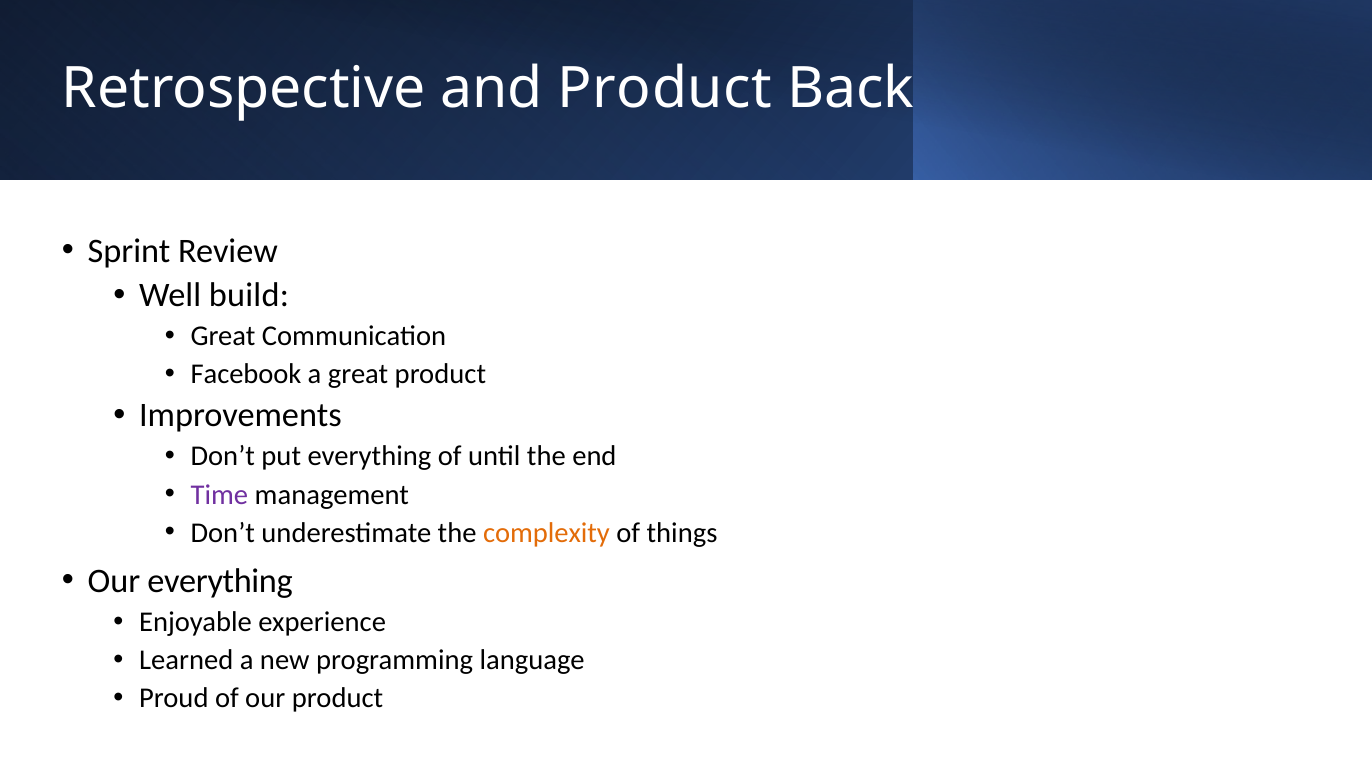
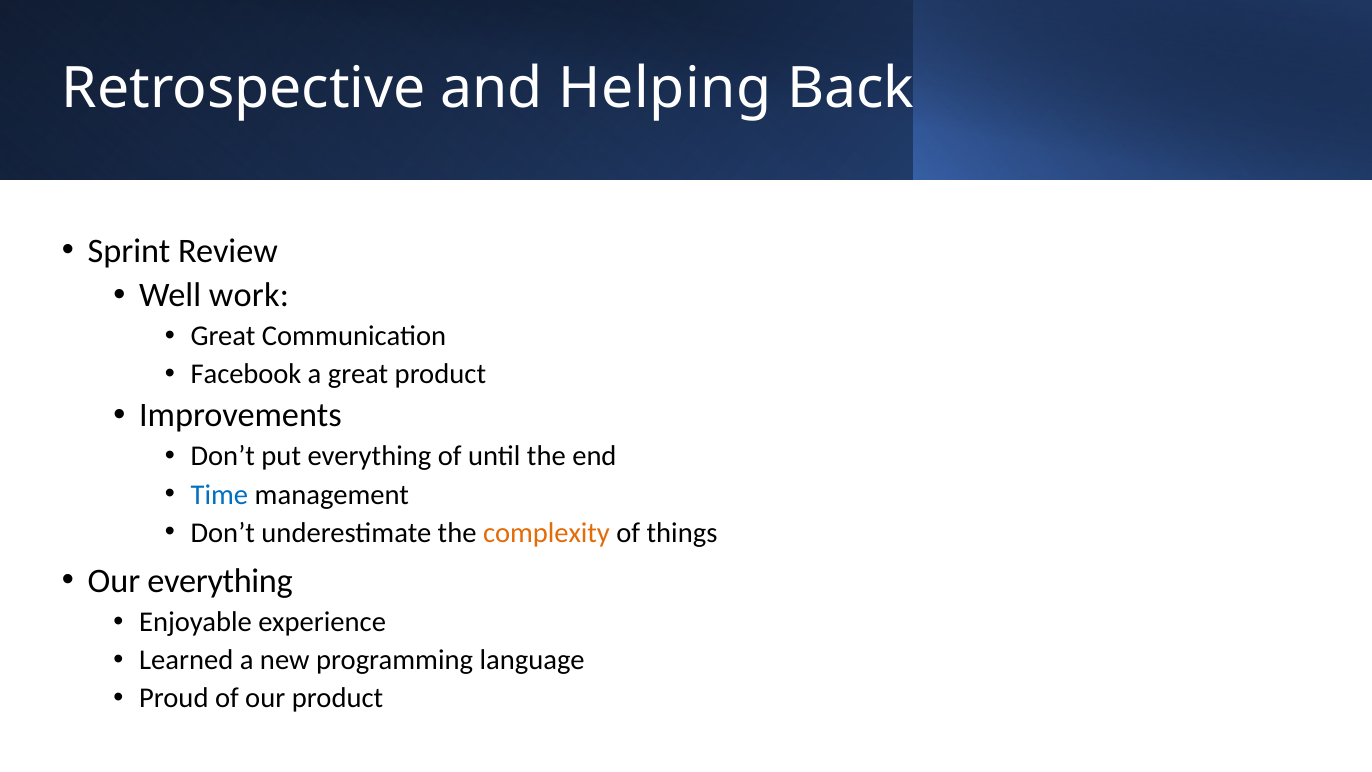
and Product: Product -> Helping
build: build -> work
Time colour: purple -> blue
